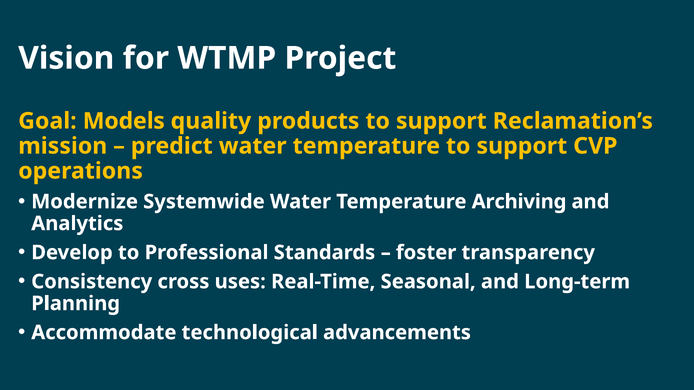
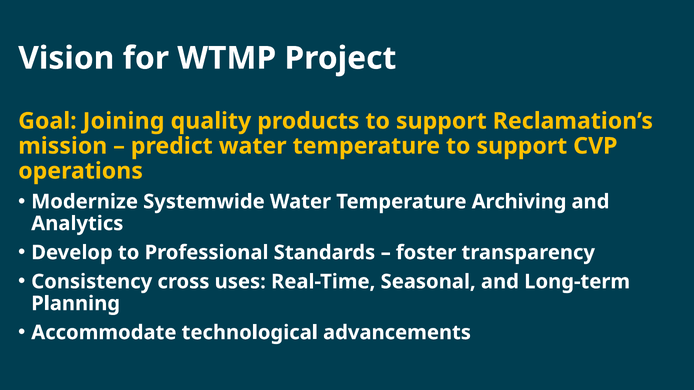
Models: Models -> Joining
